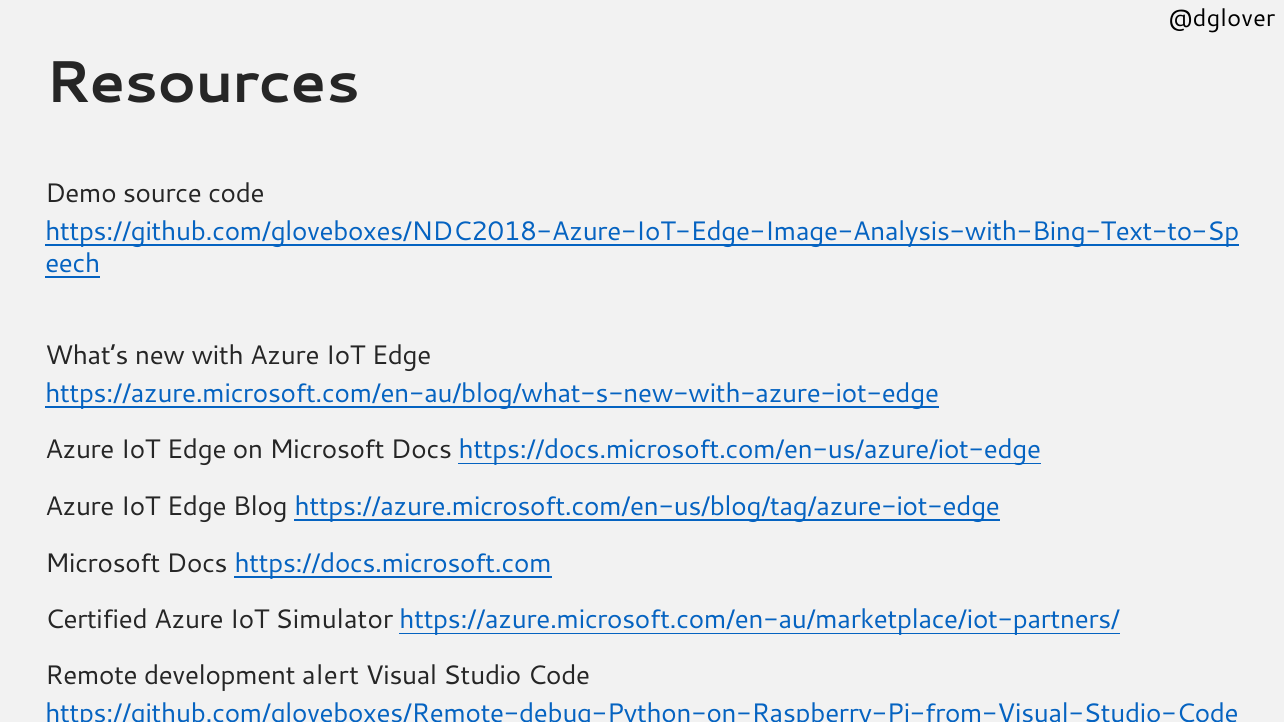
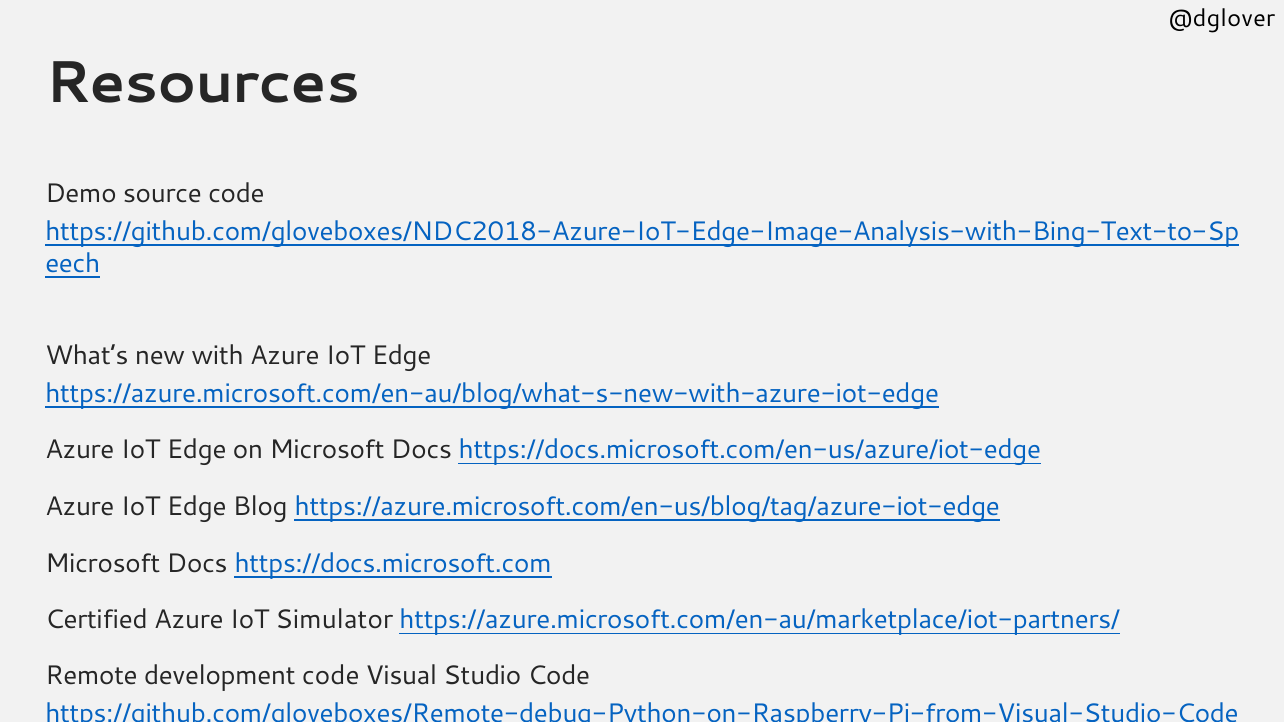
development alert: alert -> code
